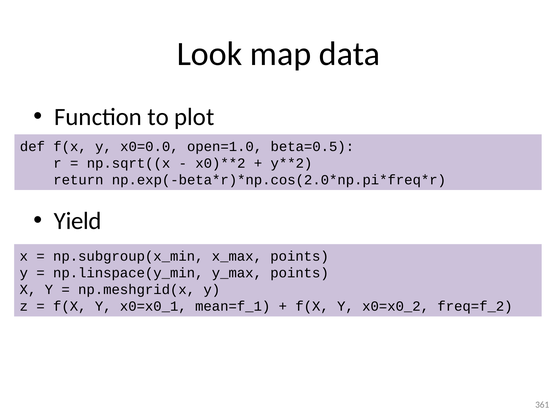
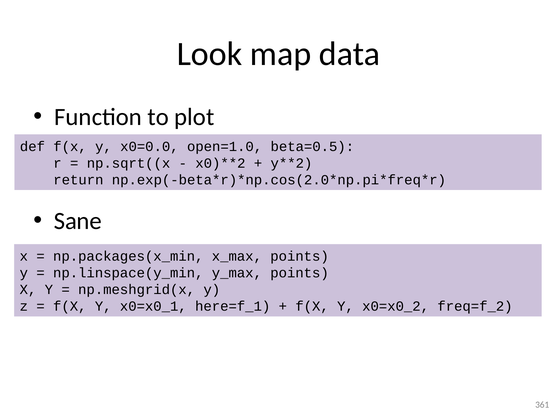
Yield: Yield -> Sane
np.subgroup(x_min: np.subgroup(x_min -> np.packages(x_min
mean=f_1: mean=f_1 -> here=f_1
